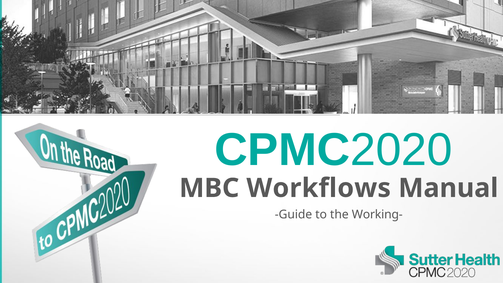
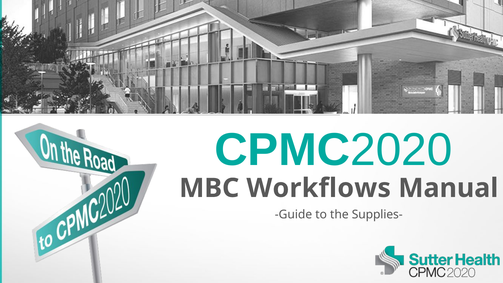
Working-: Working- -> Supplies-
